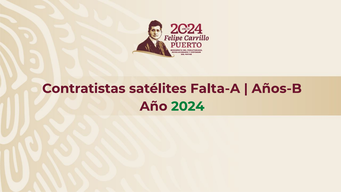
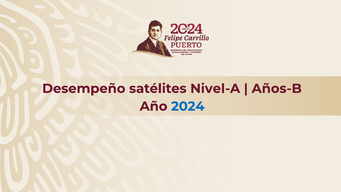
Contratistas: Contratistas -> Desempeño
Falta-A: Falta-A -> Nivel-A
2024 colour: green -> blue
